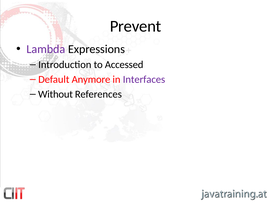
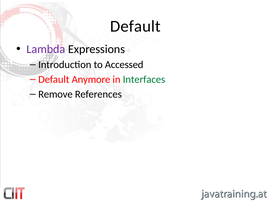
Prevent at (136, 26): Prevent -> Default
Interfaces colour: purple -> green
Without: Without -> Remove
